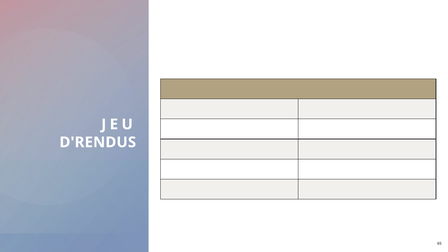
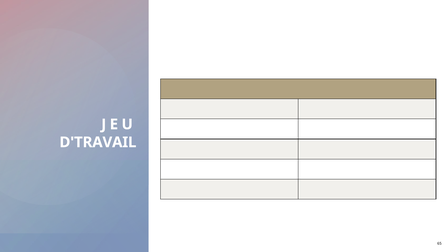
D'RENDUS: D'RENDUS -> D'TRAVAIL
